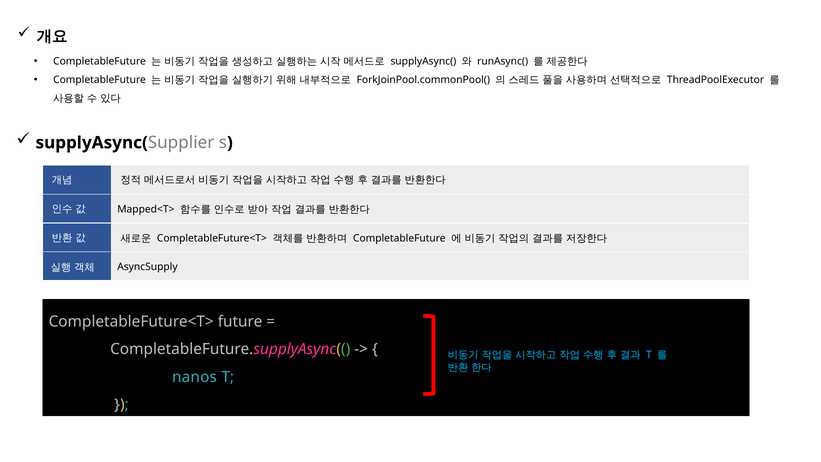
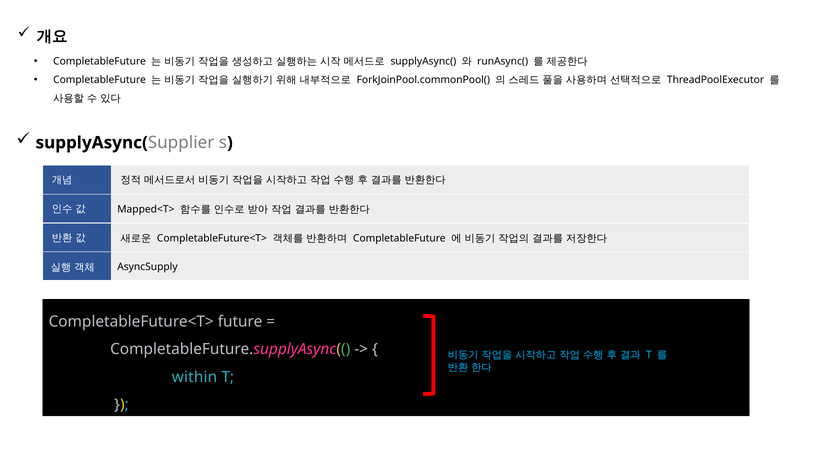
nanos: nanos -> within
